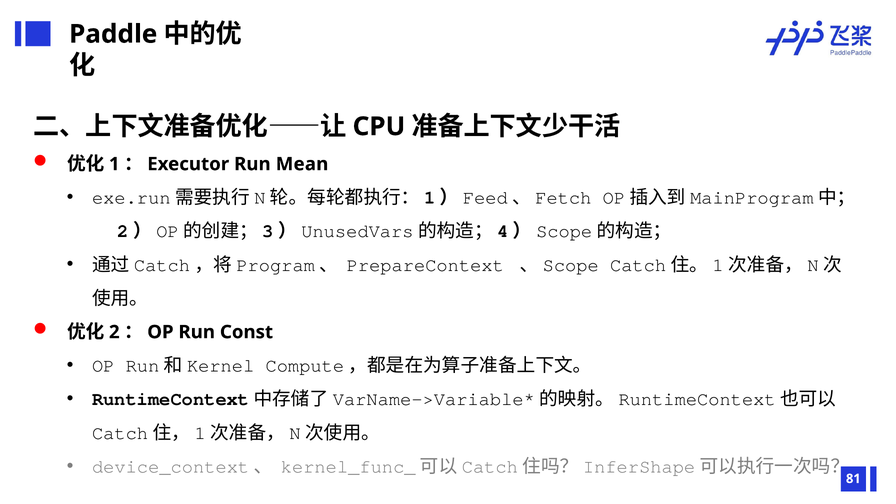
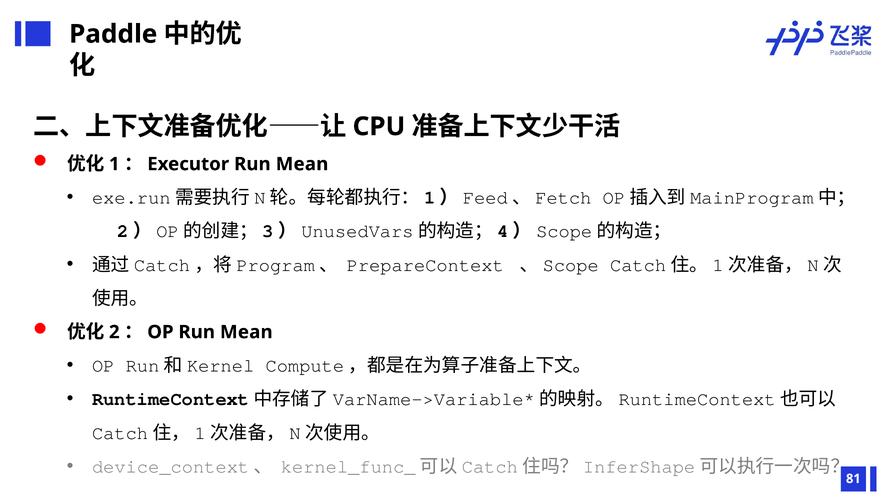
OP Run Const: Const -> Mean
